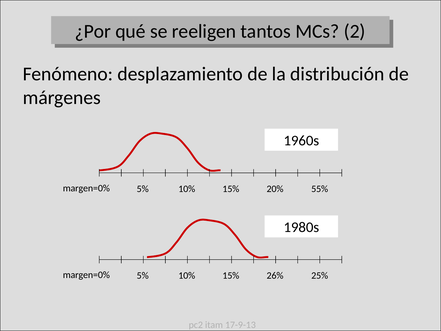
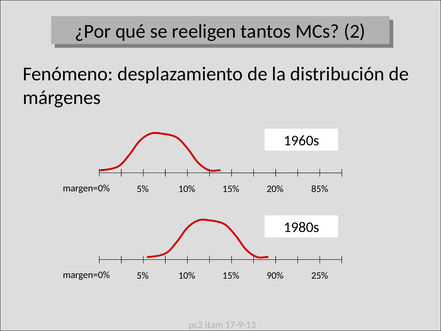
55%: 55% -> 85%
26%: 26% -> 90%
